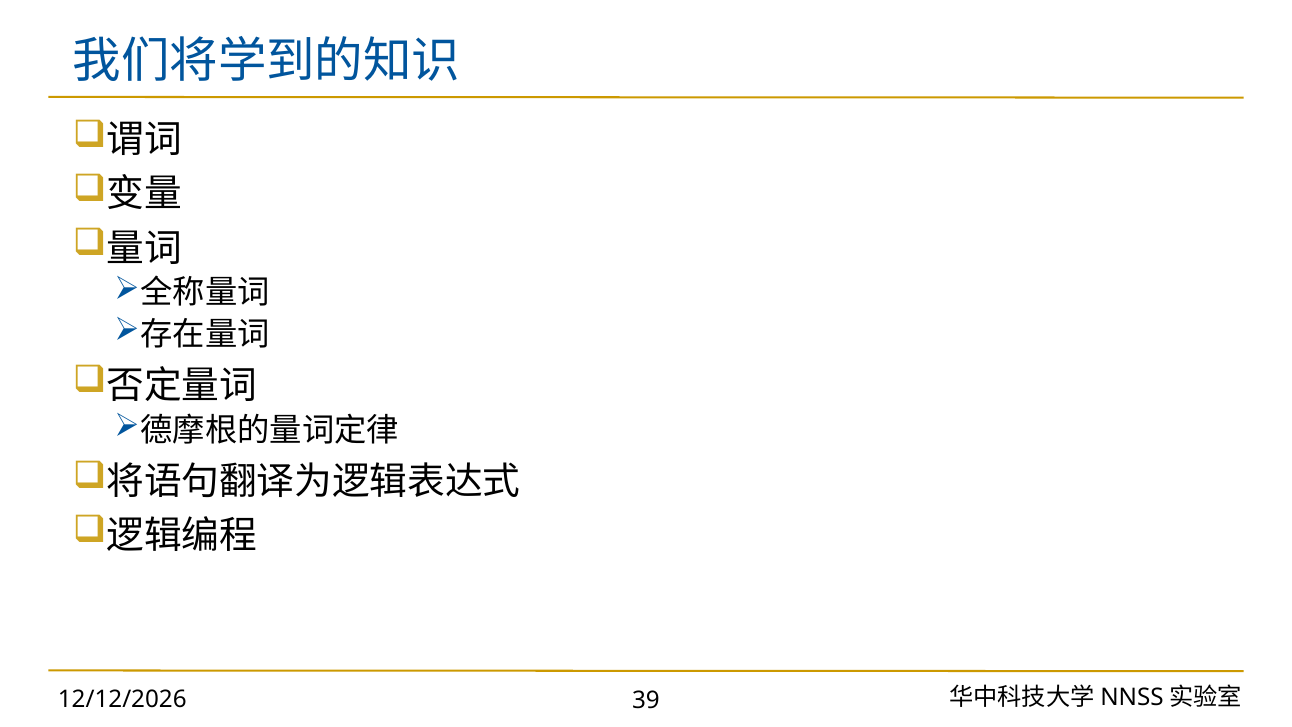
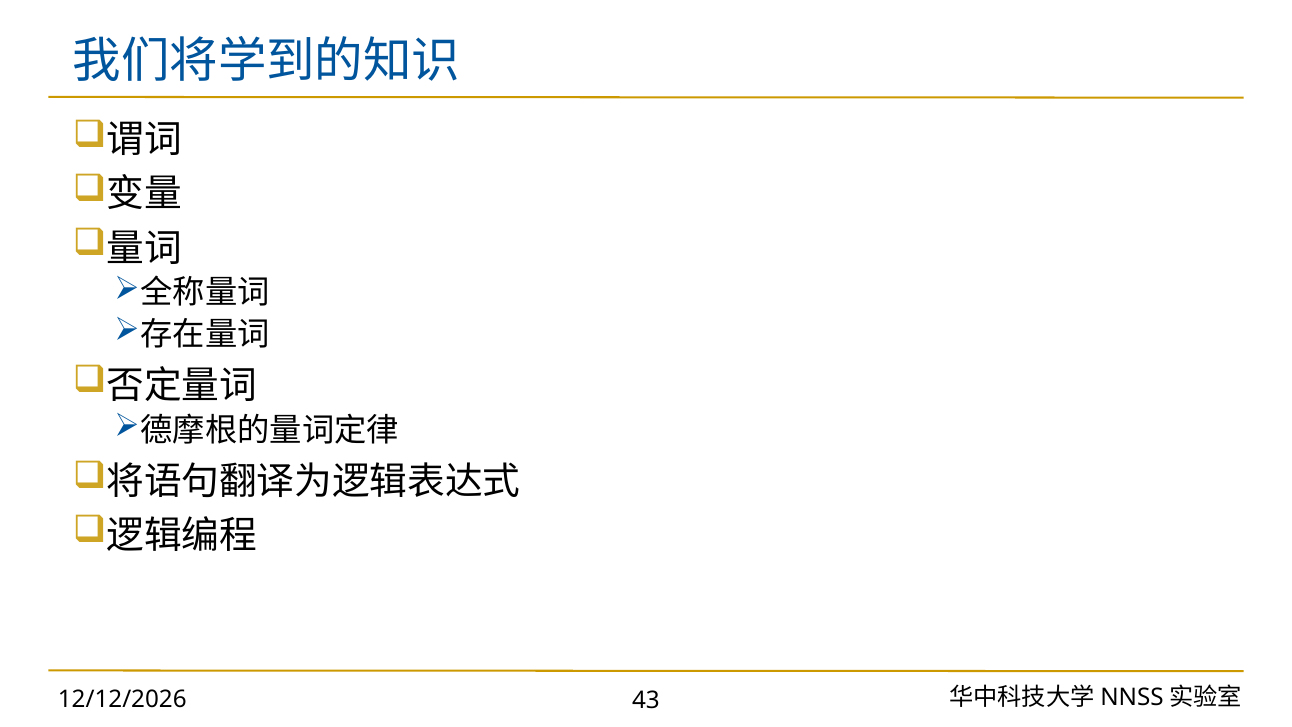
39: 39 -> 43
